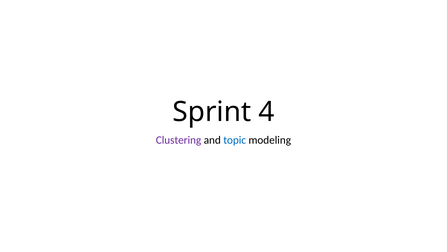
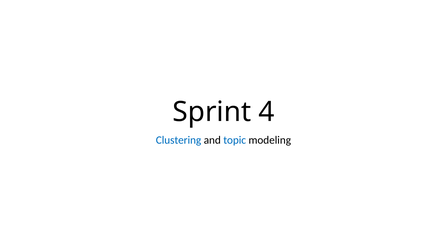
Clustering colour: purple -> blue
